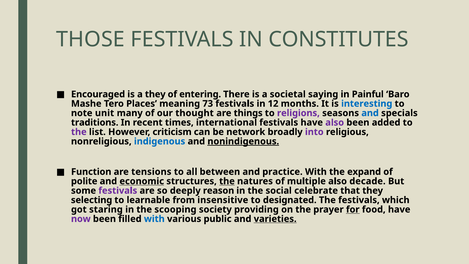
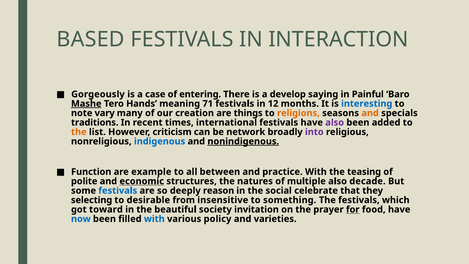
THOSE: THOSE -> BASED
CONSTITUTES: CONSTITUTES -> INTERACTION
Encouraged: Encouraged -> Gorgeously
a they: they -> case
societal: societal -> develop
Mashe underline: none -> present
Places: Places -> Hands
73: 73 -> 71
unit: unit -> vary
thought: thought -> creation
religions colour: purple -> orange
and at (370, 113) colour: blue -> orange
the at (79, 132) colour: purple -> orange
tensions: tensions -> example
expand: expand -> teasing
the at (227, 181) underline: present -> none
festivals at (118, 190) colour: purple -> blue
learnable: learnable -> desirable
designated: designated -> something
staring: staring -> toward
scooping: scooping -> beautiful
providing: providing -> invitation
now colour: purple -> blue
public: public -> policy
varieties underline: present -> none
